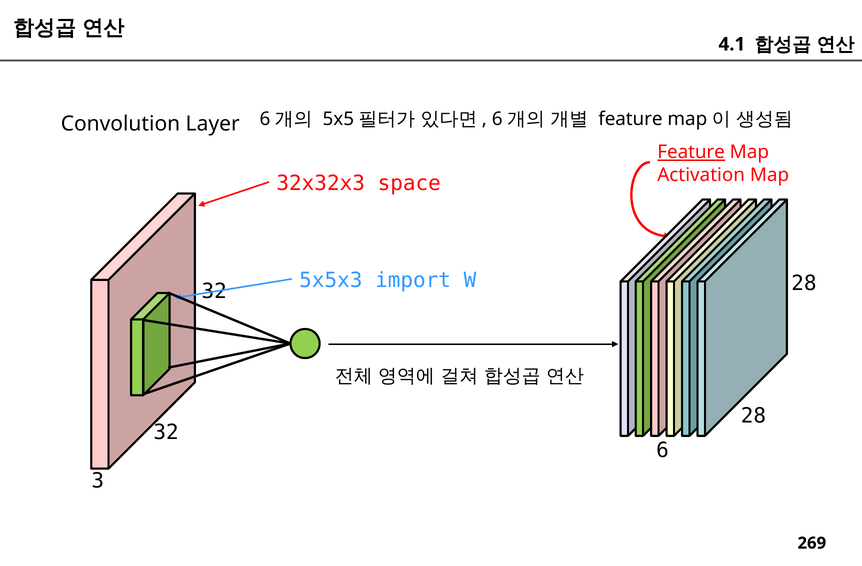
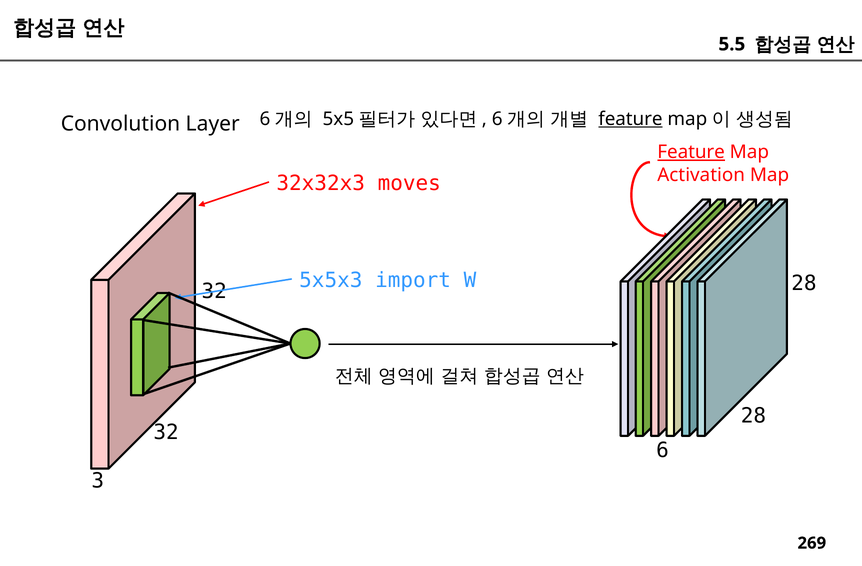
4.1: 4.1 -> 5.5
feature at (630, 119) underline: none -> present
space: space -> moves
